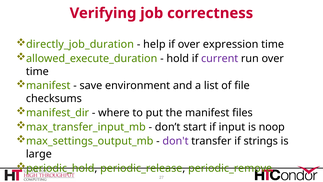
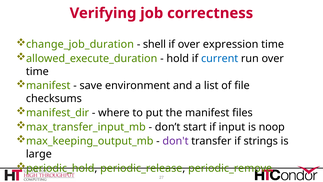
directly_job_duration: directly_job_duration -> change_job_duration
help: help -> shell
current colour: purple -> blue
max_settings_output_mb: max_settings_output_mb -> max_keeping_output_mb
